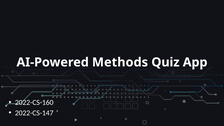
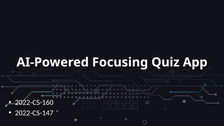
Methods: Methods -> Focusing
